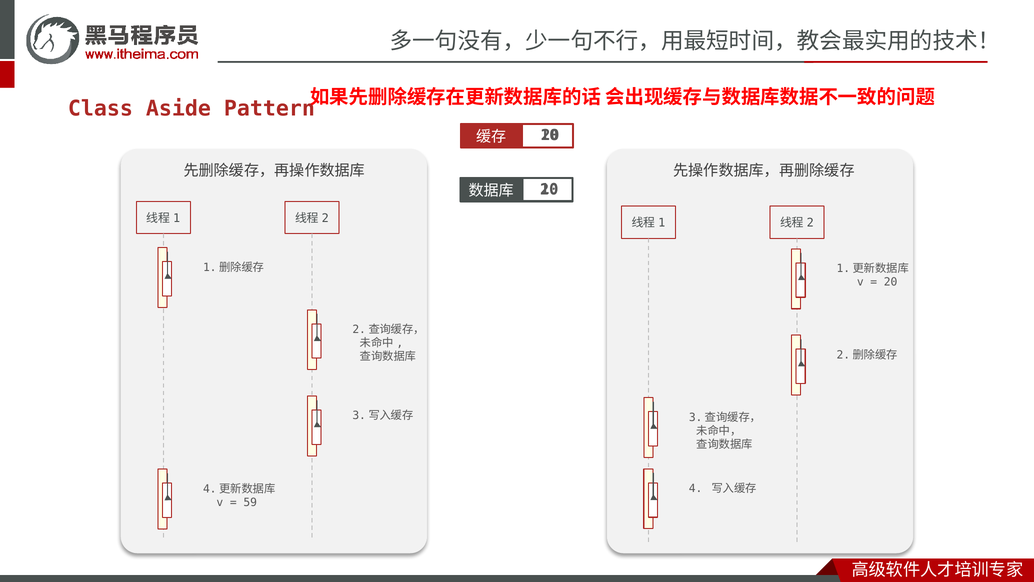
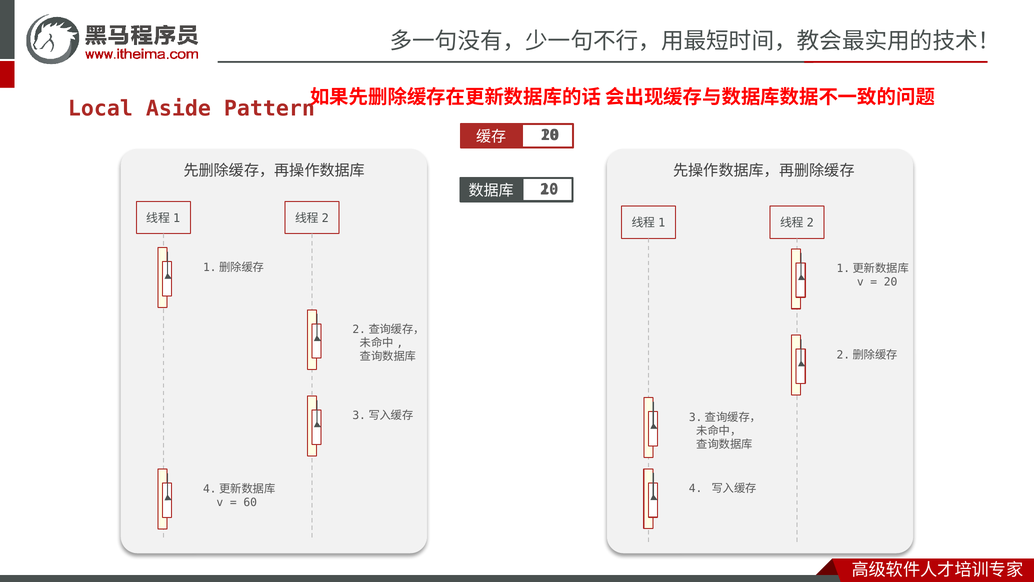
Class: Class -> Local
59: 59 -> 60
